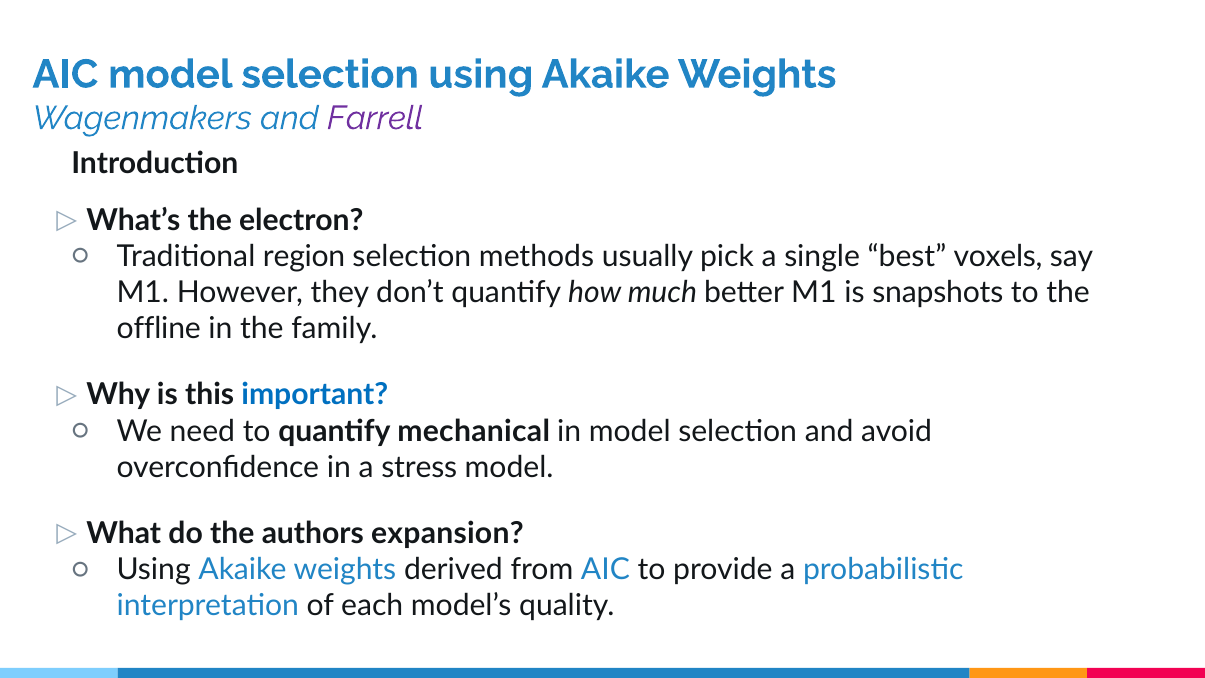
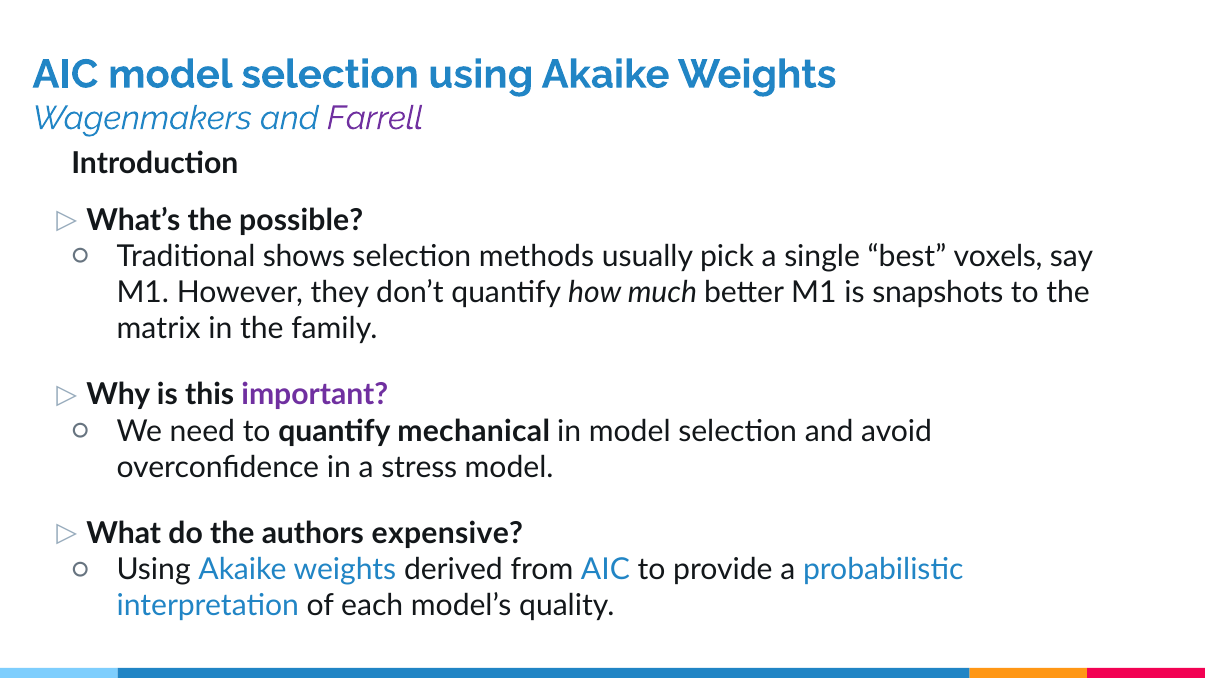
electron: electron -> possible
region: region -> shows
offline: offline -> matrix
important colour: blue -> purple
expansion: expansion -> expensive
